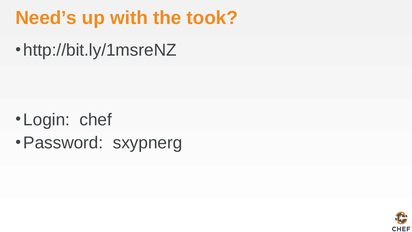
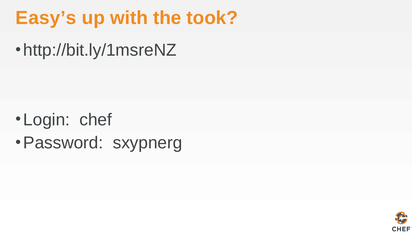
Need’s: Need’s -> Easy’s
